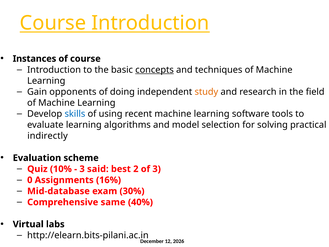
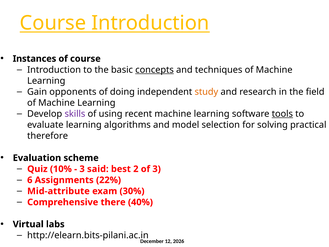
skills colour: blue -> purple
tools underline: none -> present
indirectly: indirectly -> therefore
0: 0 -> 6
16%: 16% -> 22%
Mid-database: Mid-database -> Mid-attribute
same: same -> there
